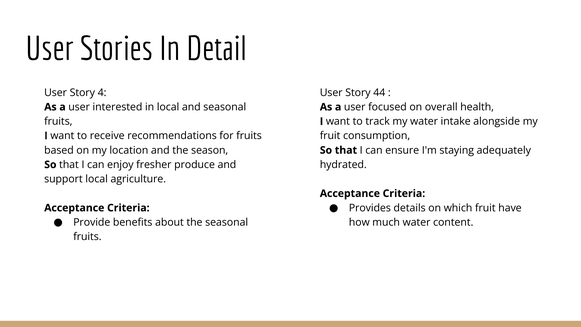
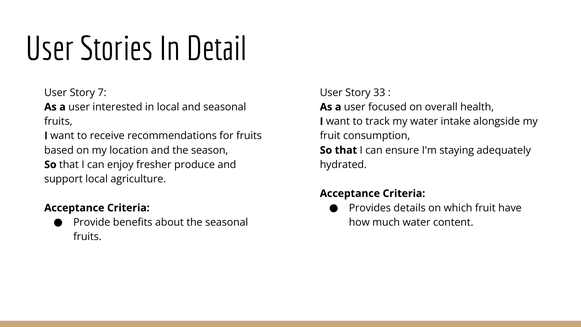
4: 4 -> 7
44: 44 -> 33
